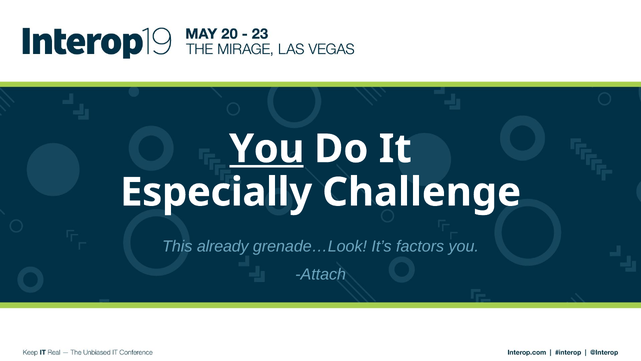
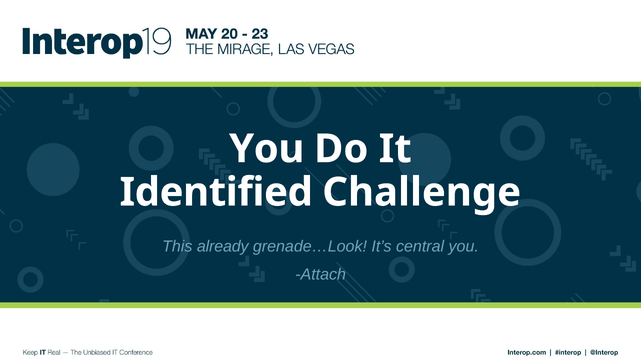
You at (267, 149) underline: present -> none
Especially: Especially -> Identified
factors: factors -> central
